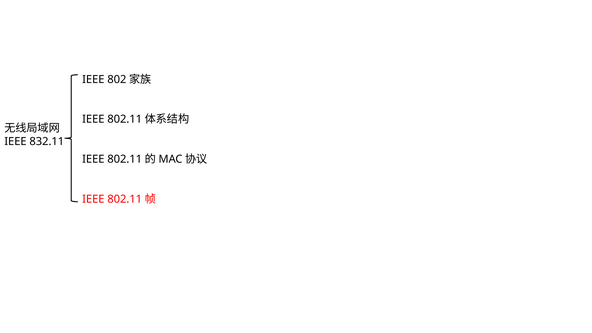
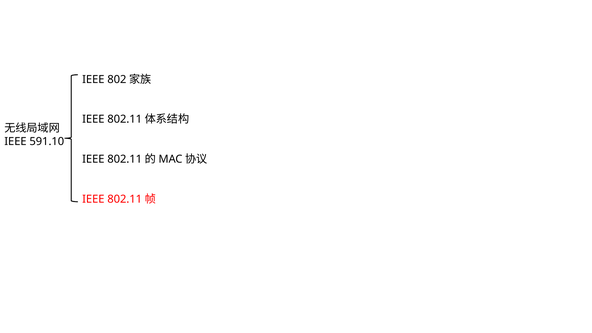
832.11: 832.11 -> 591.10
